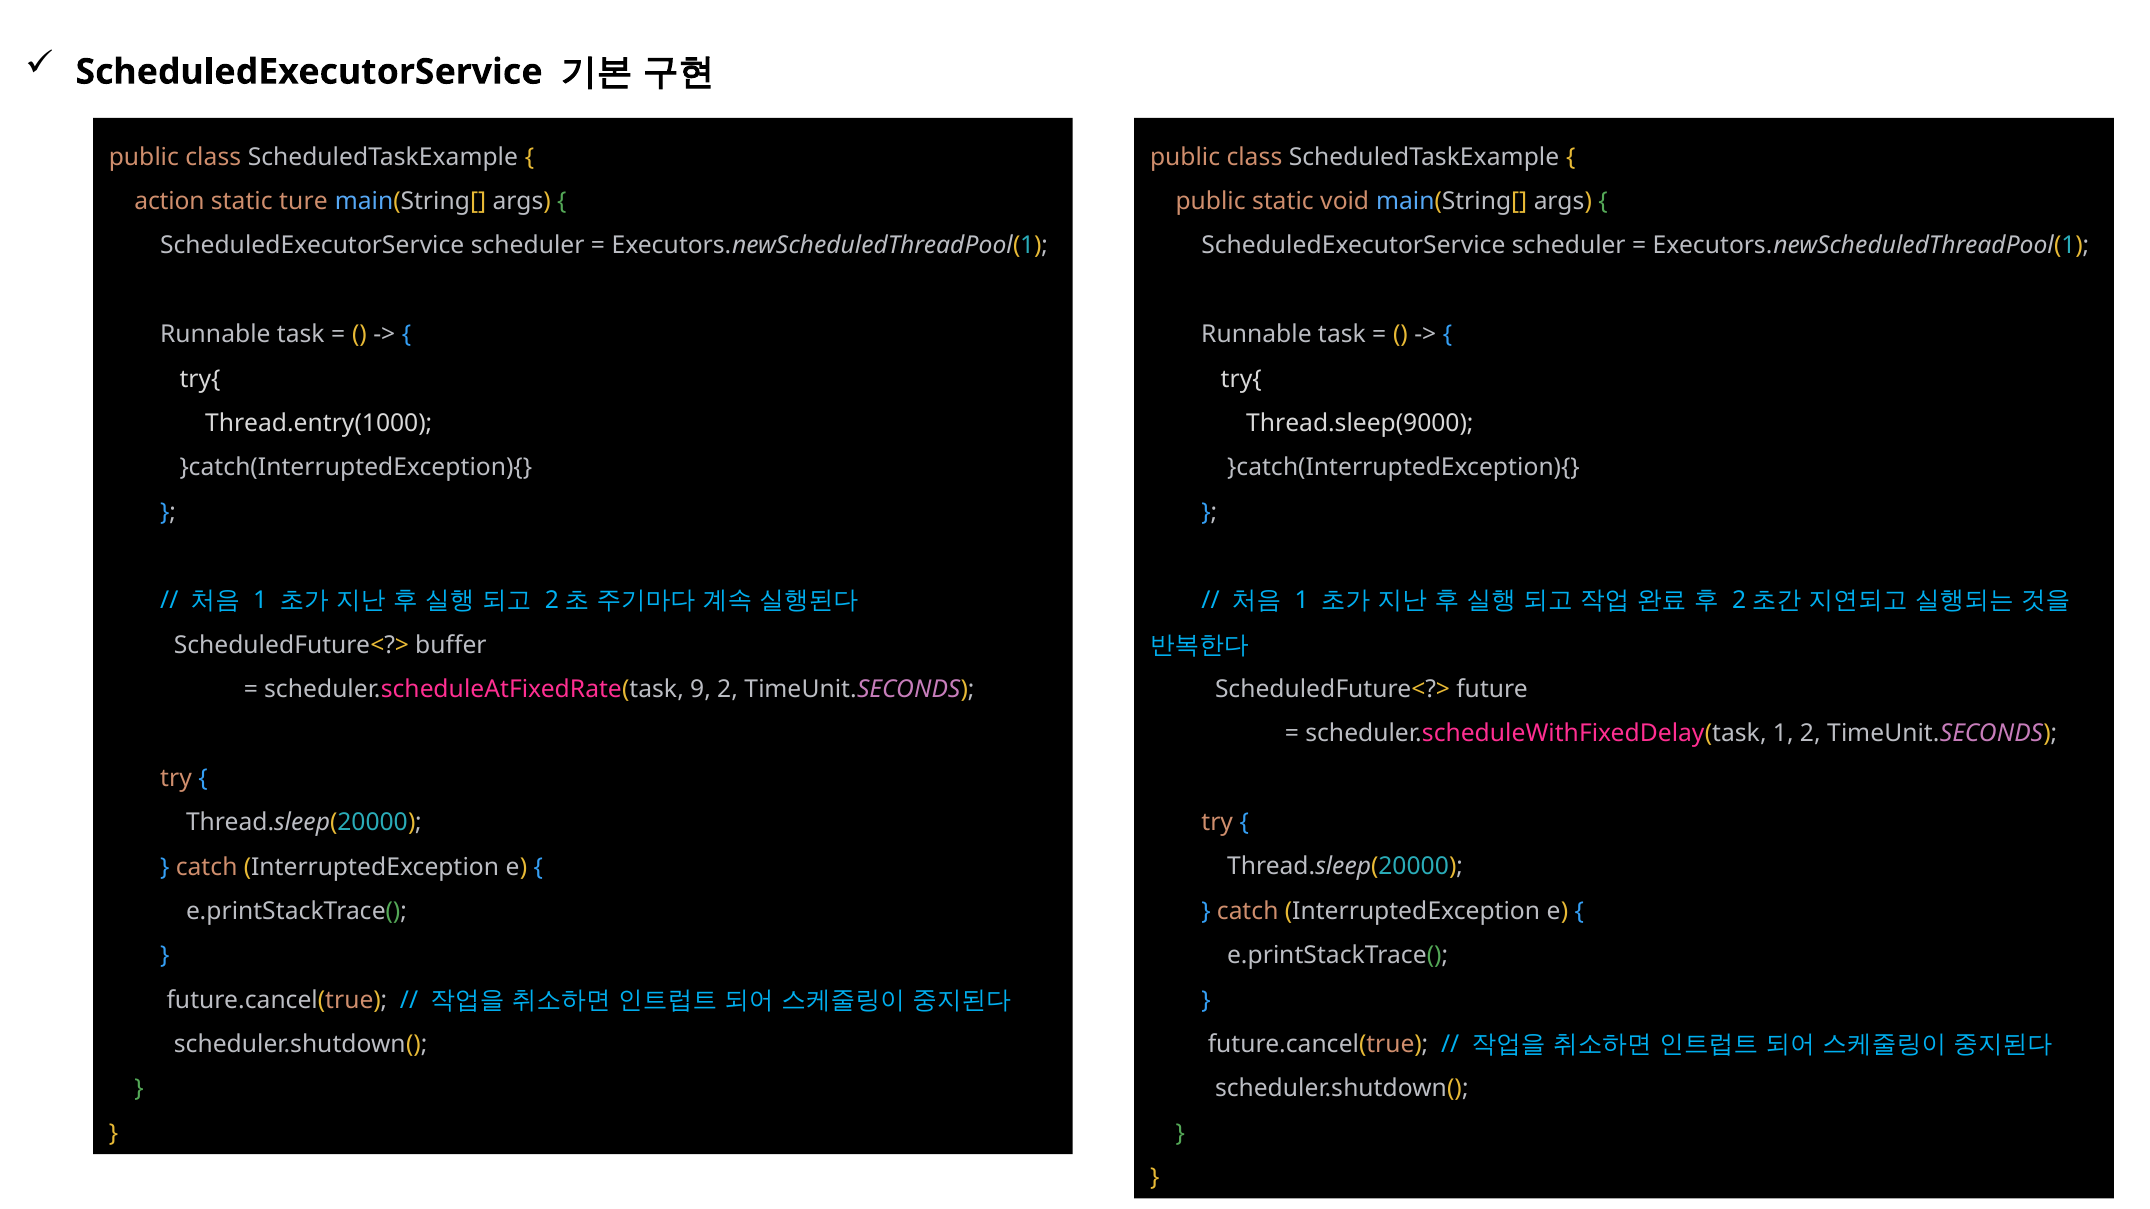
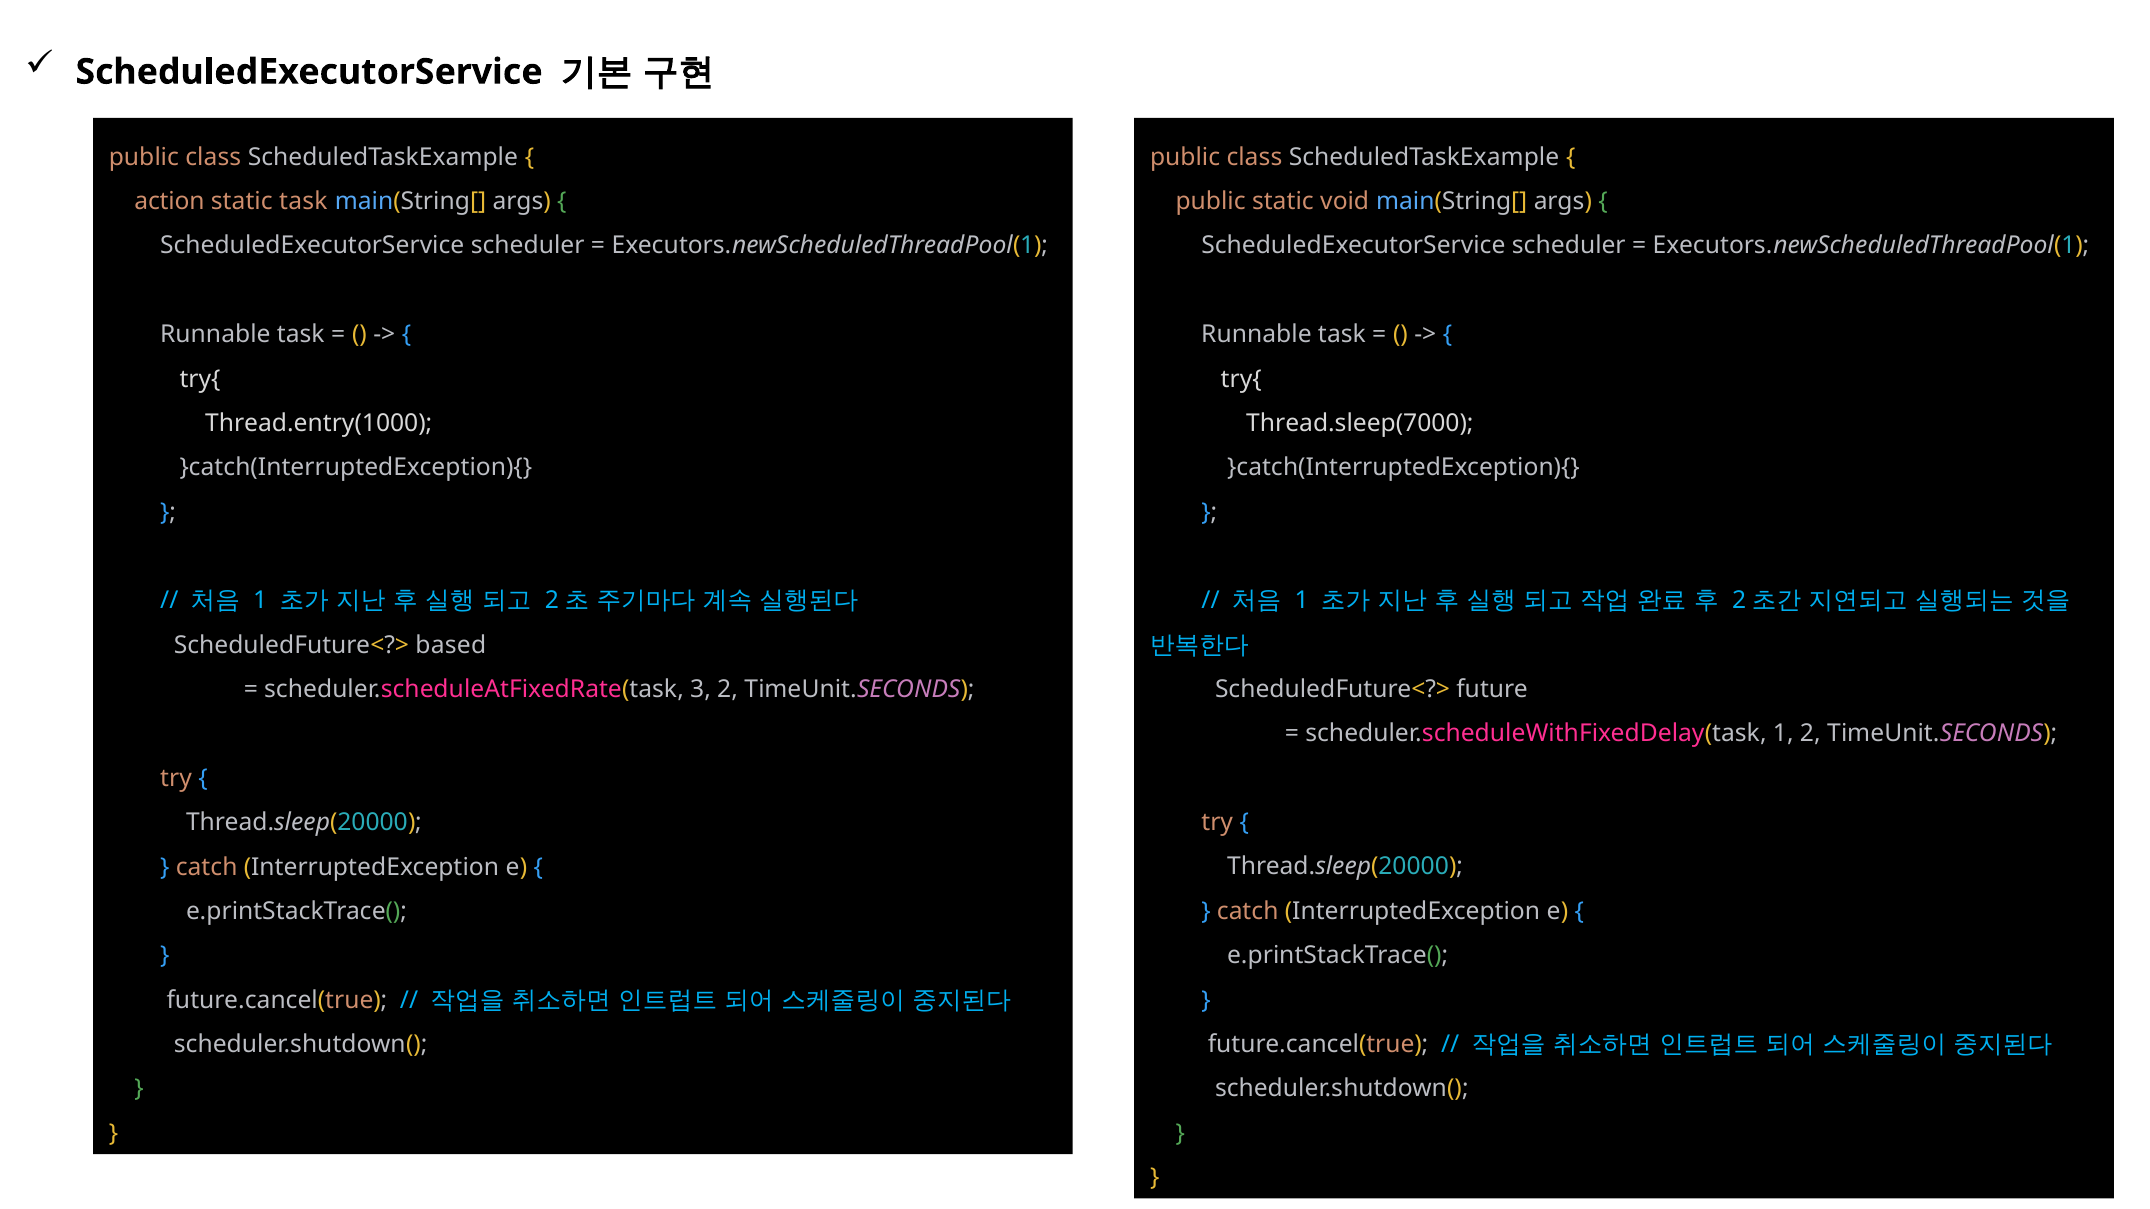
static ture: ture -> task
Thread.sleep(9000: Thread.sleep(9000 -> Thread.sleep(7000
buffer: buffer -> based
9: 9 -> 3
